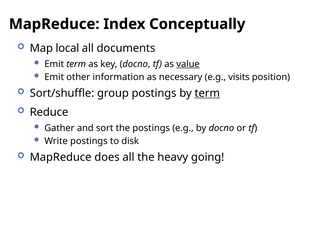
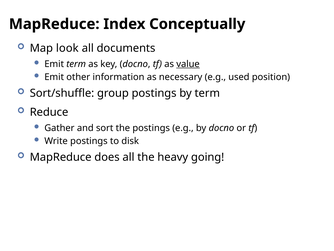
local: local -> look
visits: visits -> used
term at (207, 93) underline: present -> none
